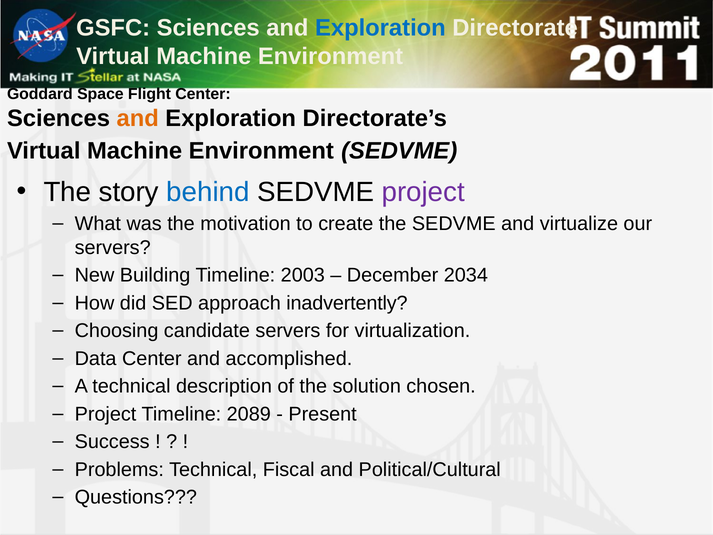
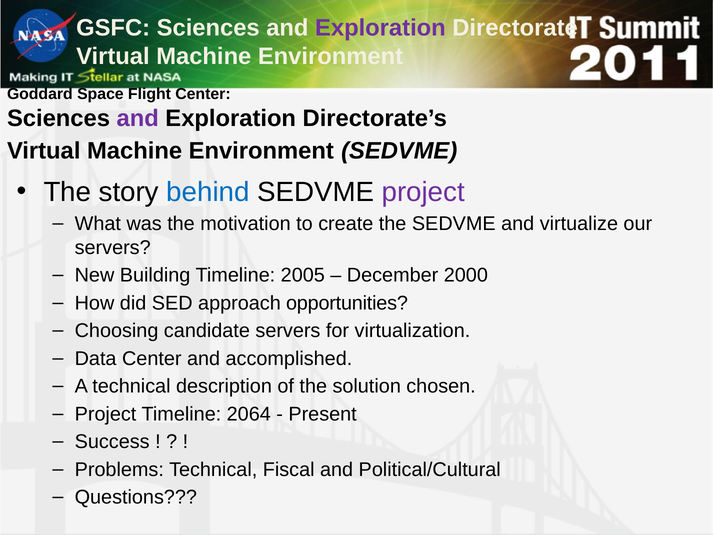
Exploration at (380, 28) colour: blue -> purple
and at (138, 118) colour: orange -> purple
2003: 2003 -> 2005
2034: 2034 -> 2000
inadvertently: inadvertently -> opportunities
2089: 2089 -> 2064
